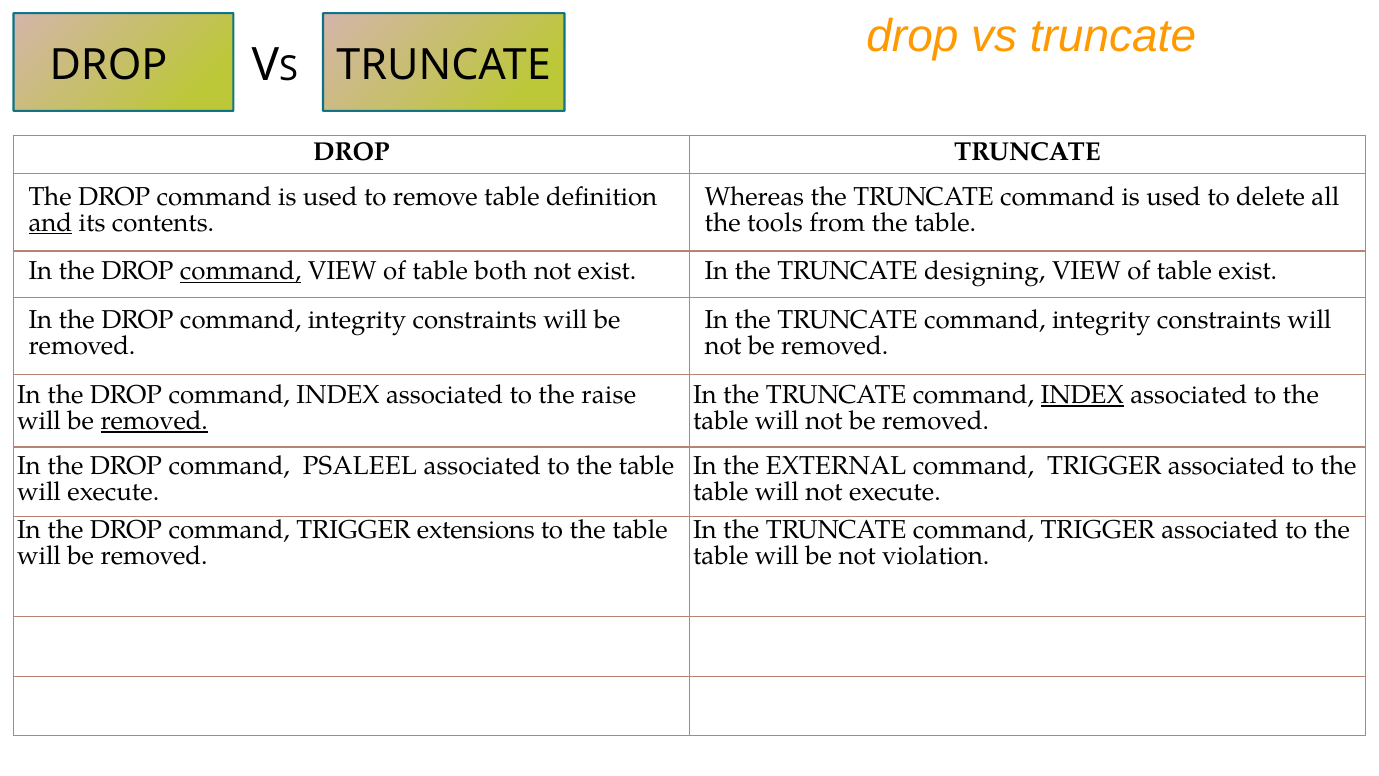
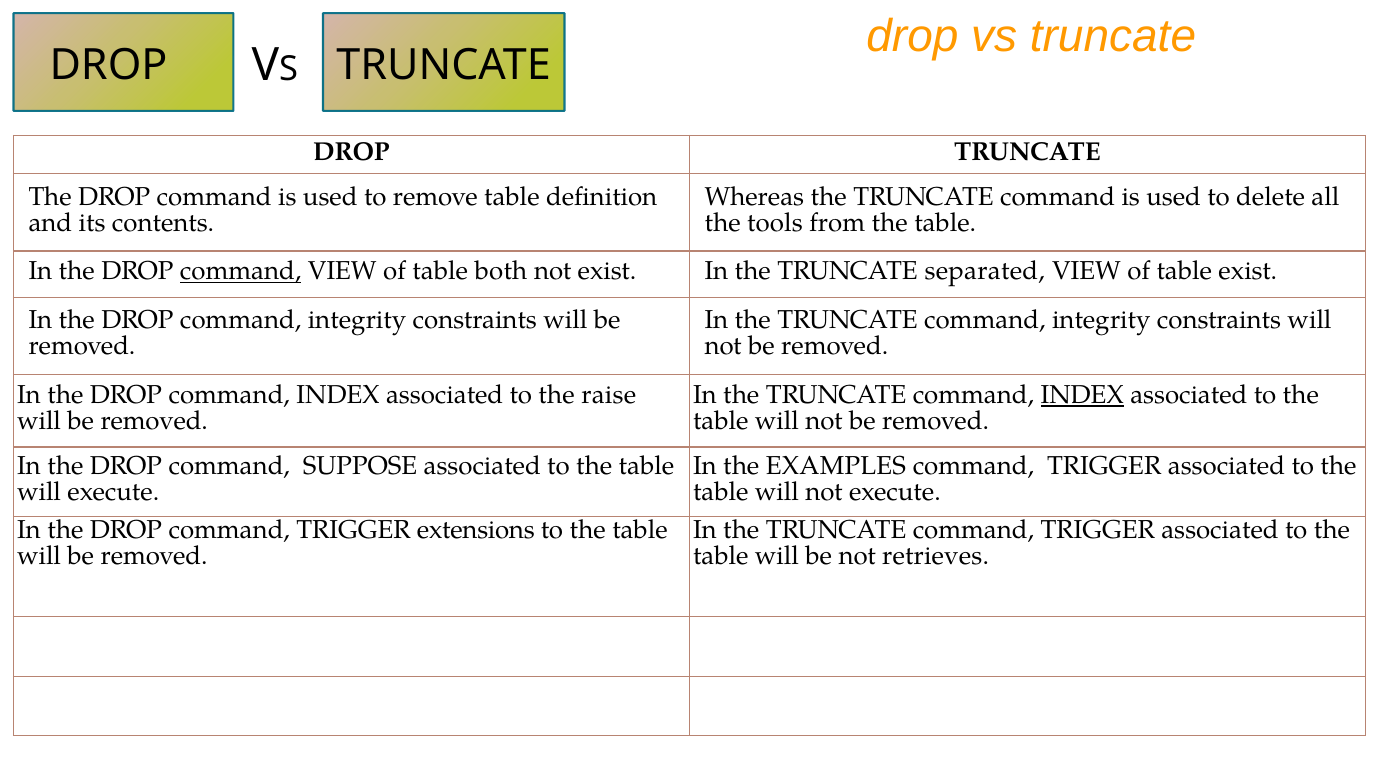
and underline: present -> none
designing: designing -> separated
removed at (154, 421) underline: present -> none
PSALEEL: PSALEEL -> SUPPOSE
EXTERNAL: EXTERNAL -> EXAMPLES
violation: violation -> retrieves
